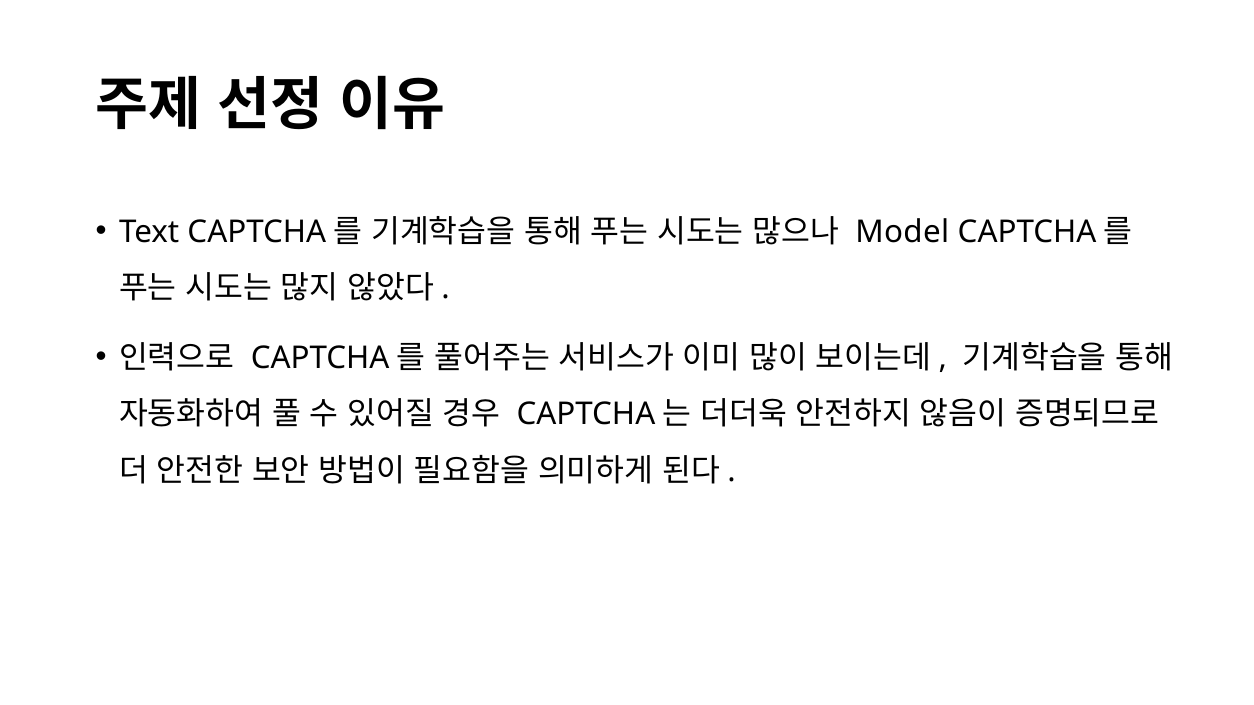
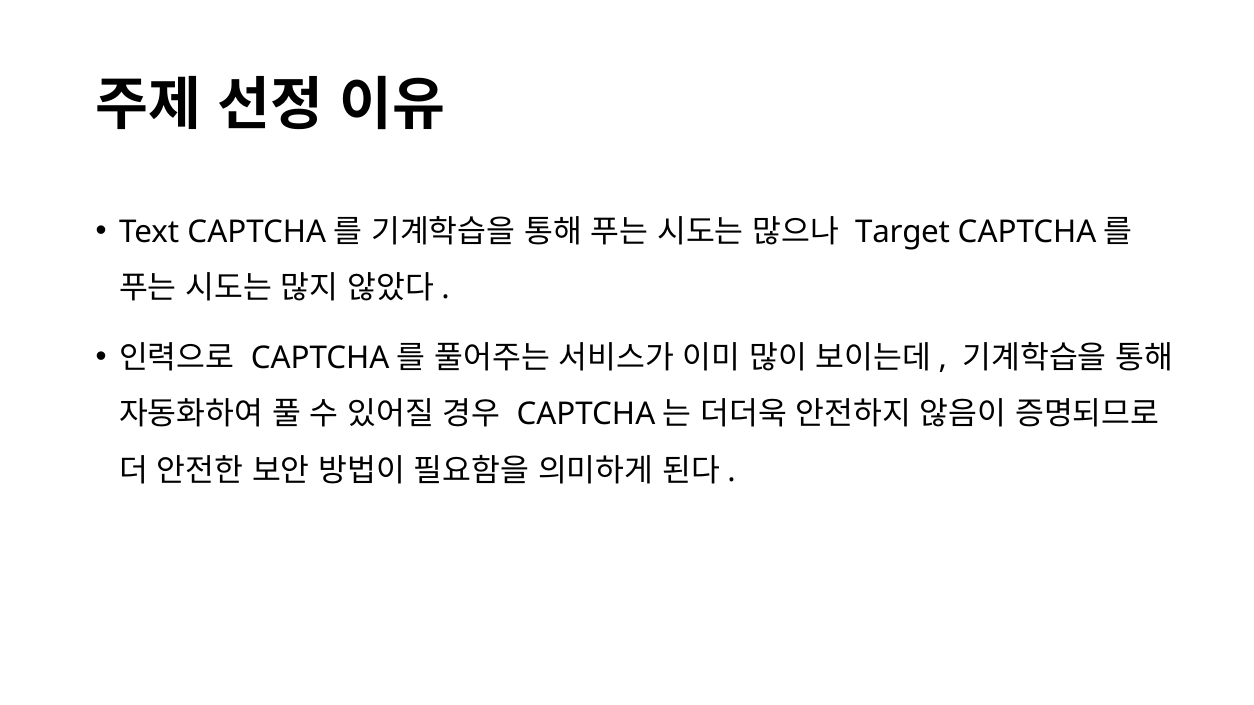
Model: Model -> Target
